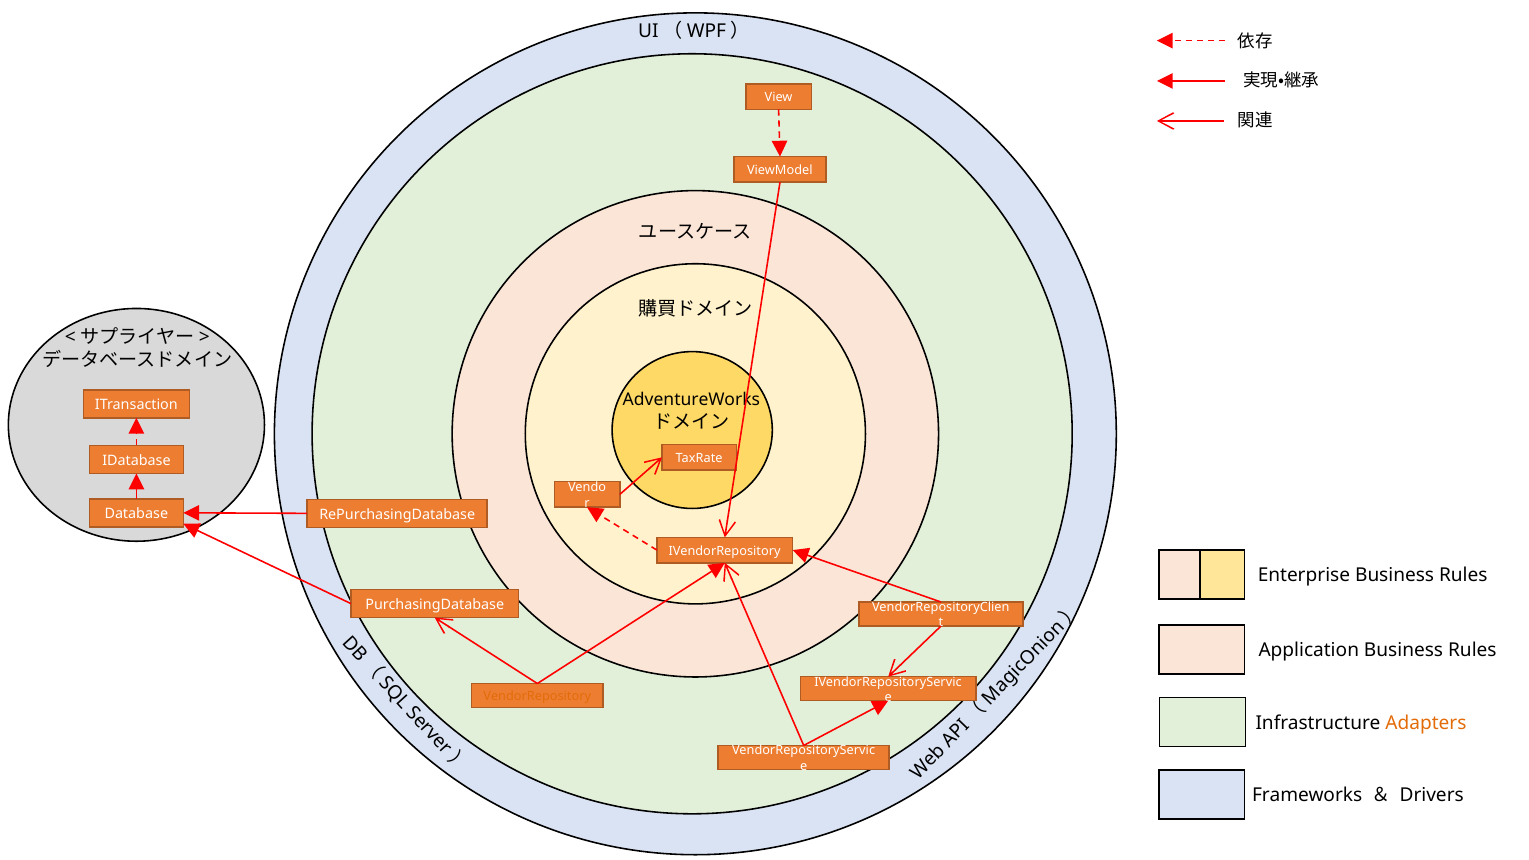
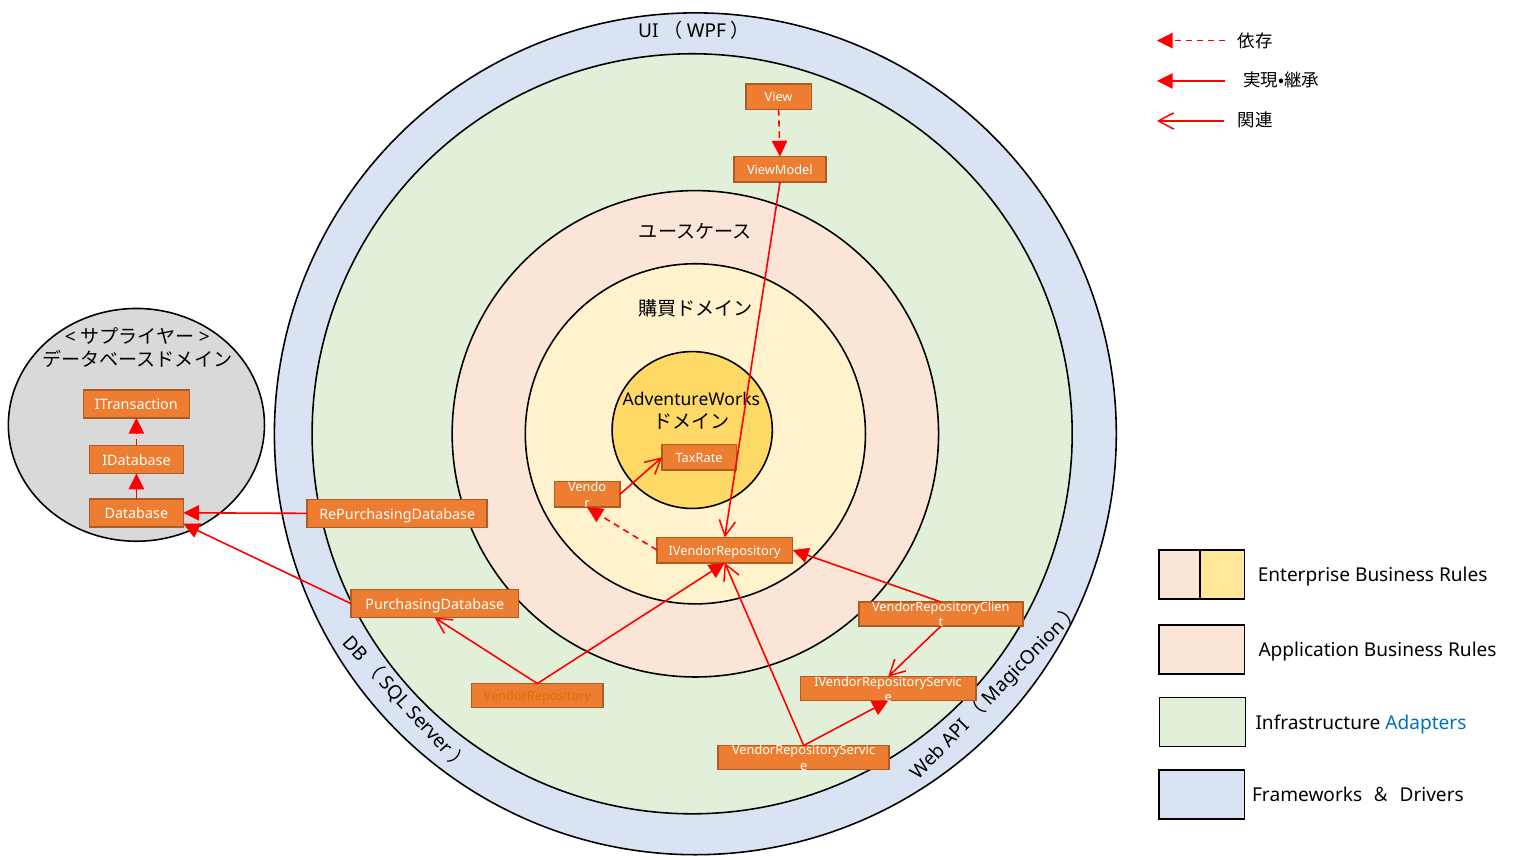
Adapters colour: orange -> blue
